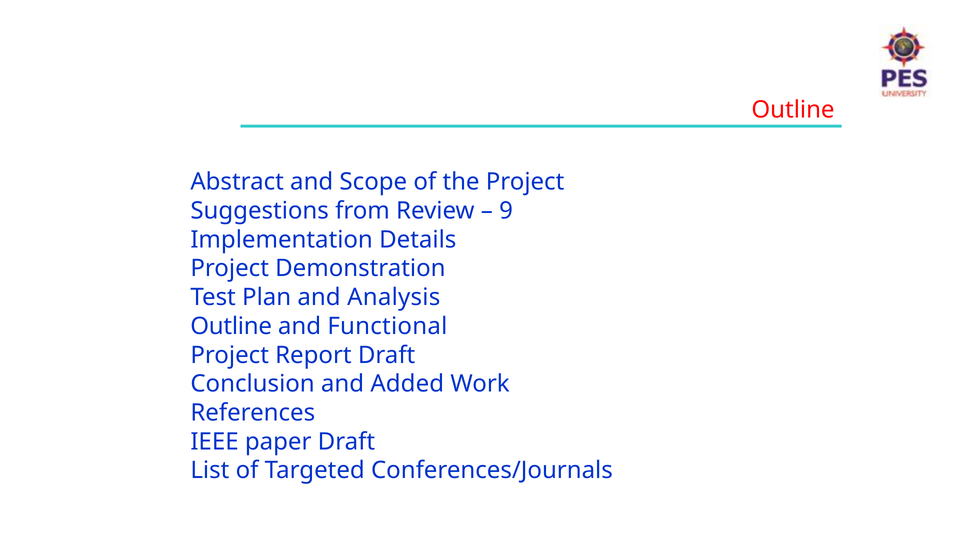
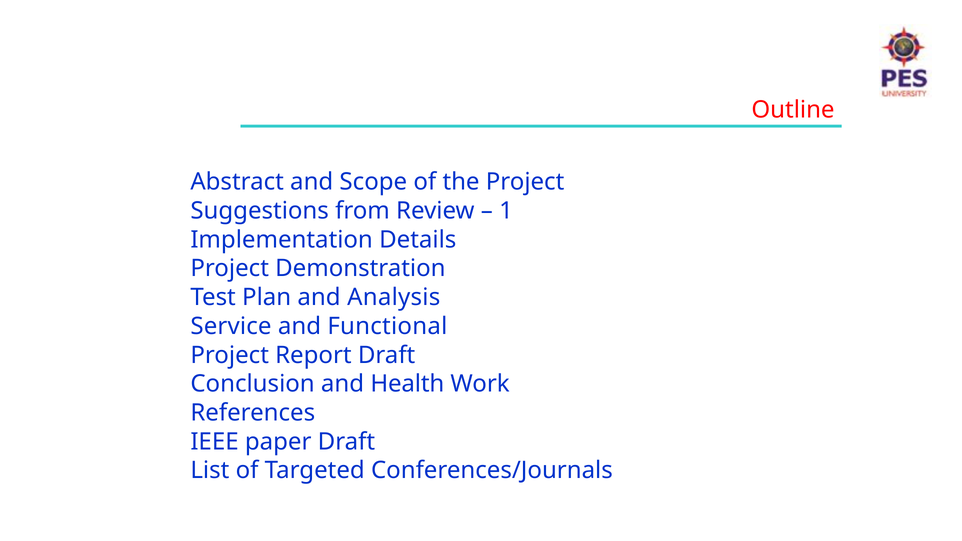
9: 9 -> 1
Outline at (231, 326): Outline -> Service
Added: Added -> Health
